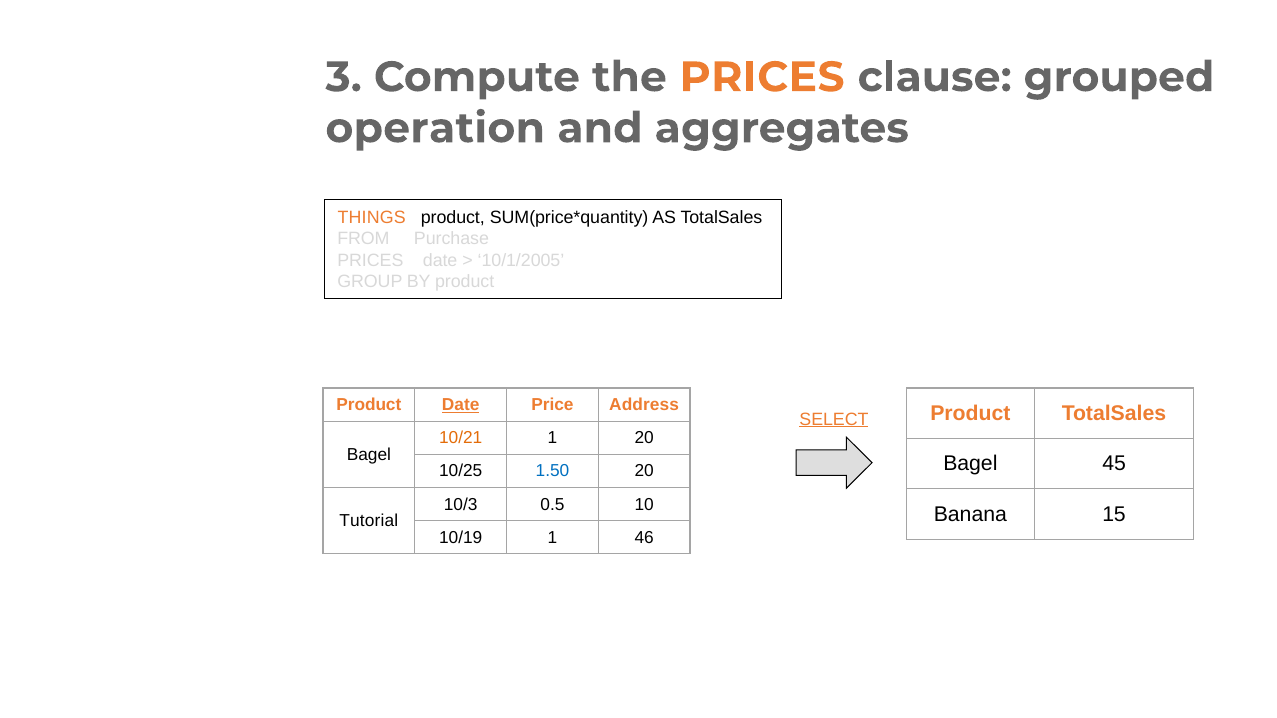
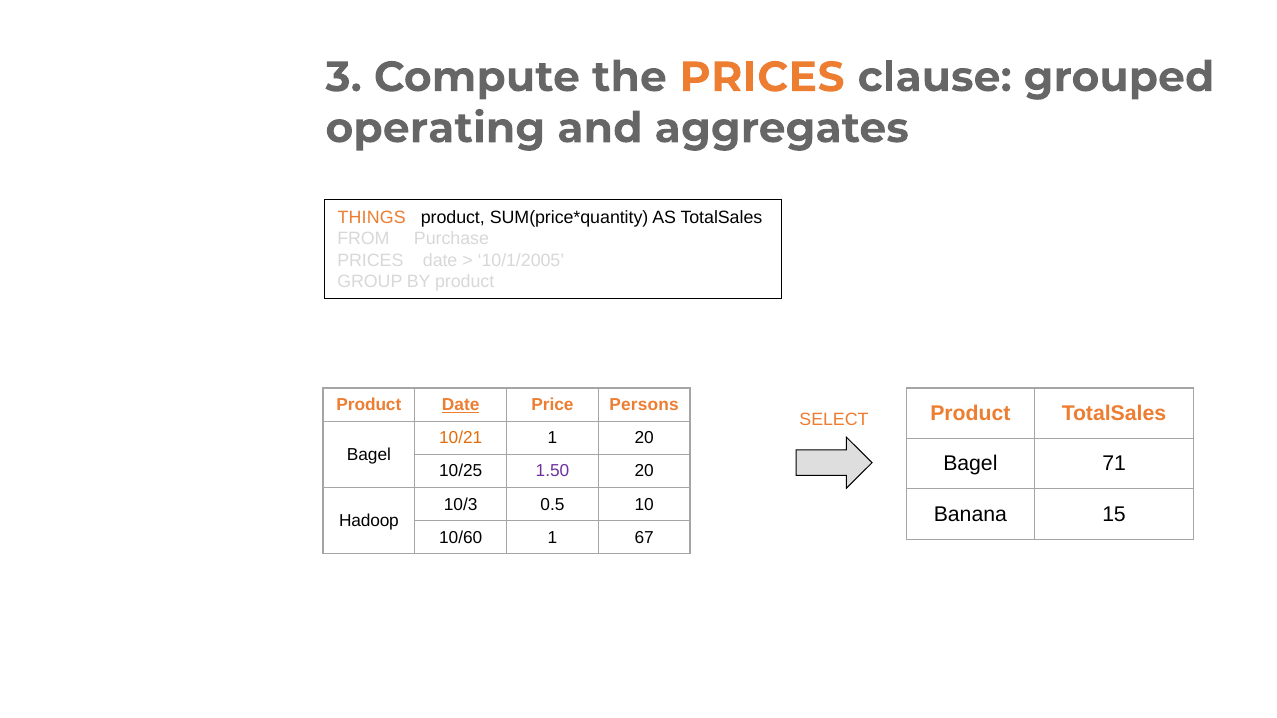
operation: operation -> operating
Address: Address -> Persons
SELECT underline: present -> none
45: 45 -> 71
1.50 colour: blue -> purple
Tutorial: Tutorial -> Hadoop
10/19: 10/19 -> 10/60
46: 46 -> 67
